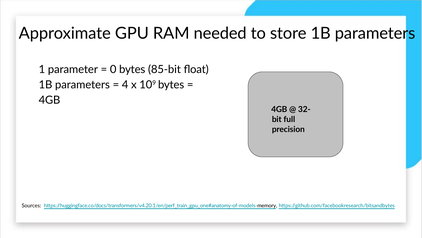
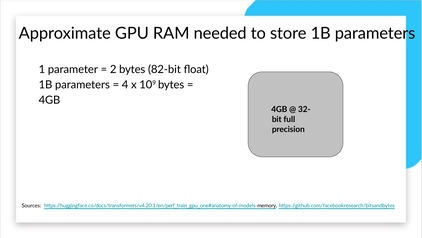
0: 0 -> 2
85-bit: 85-bit -> 82-bit
